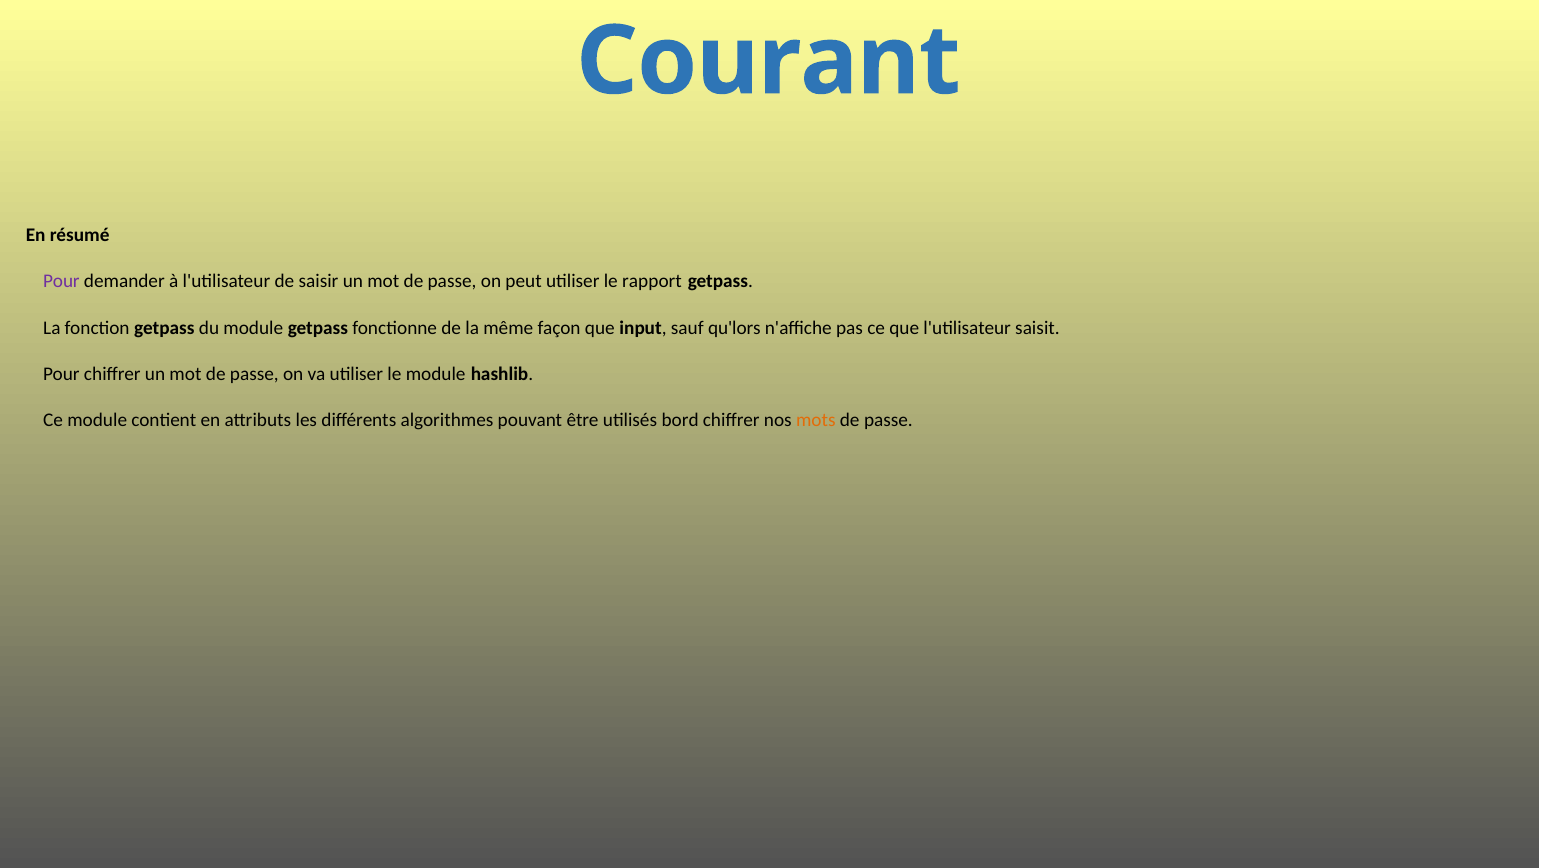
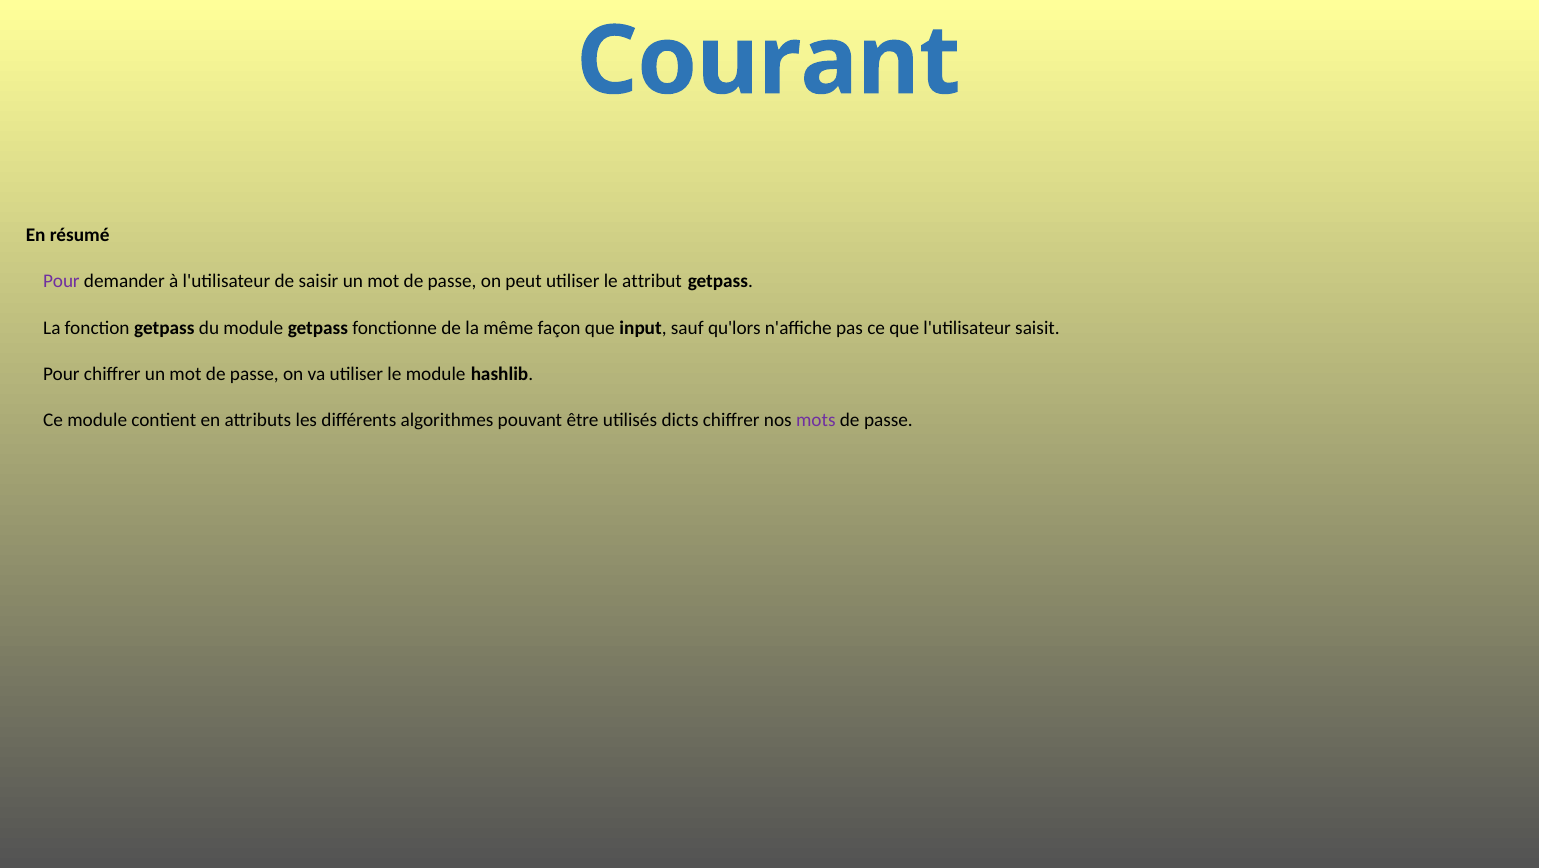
rapport: rapport -> attribut
bord: bord -> dicts
mots colour: orange -> purple
